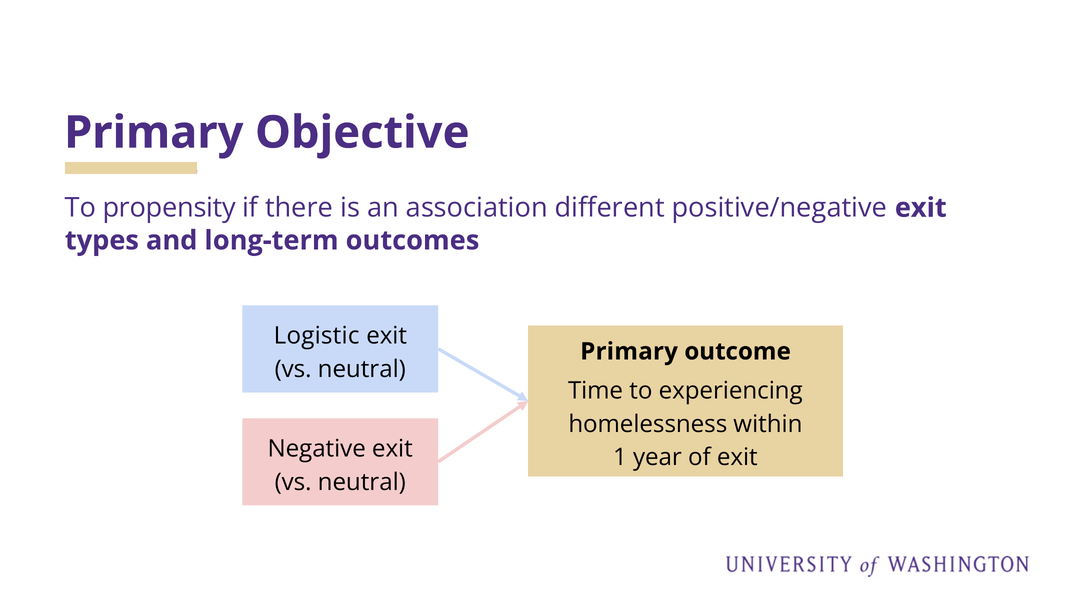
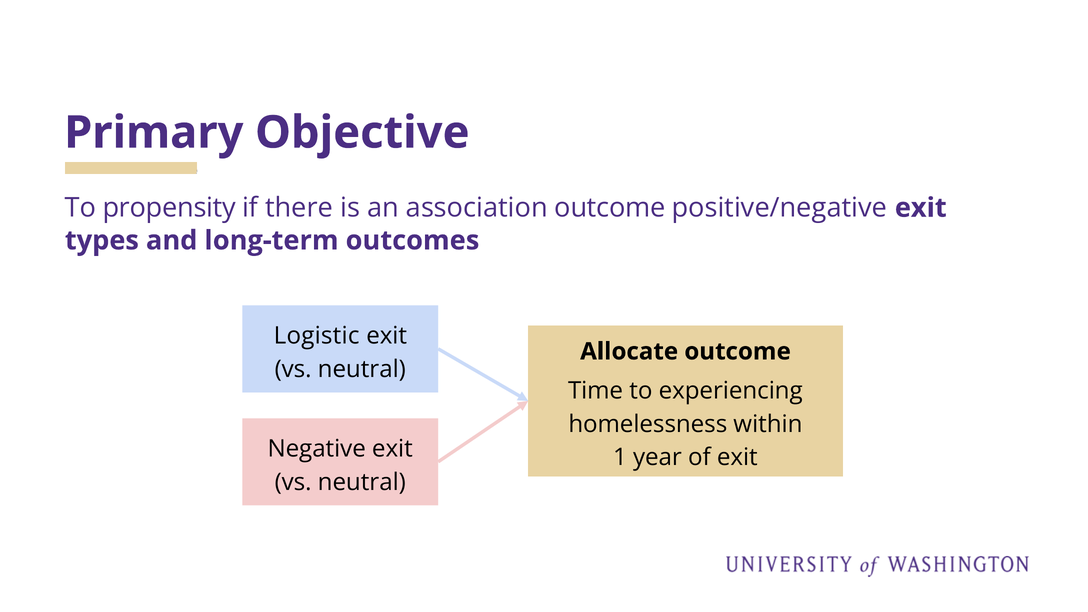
association different: different -> outcome
Primary at (629, 351): Primary -> Allocate
